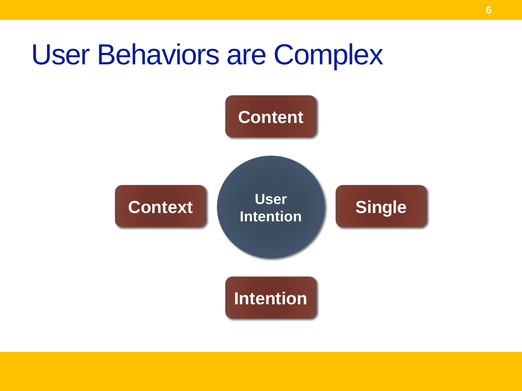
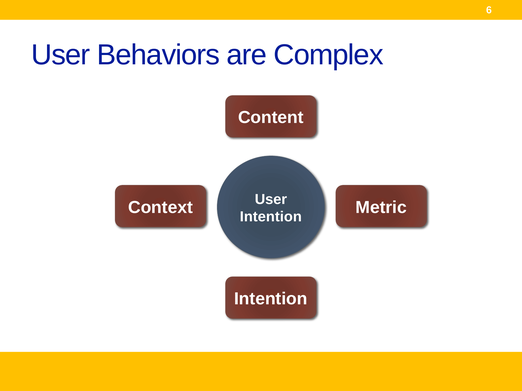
Single: Single -> Metric
